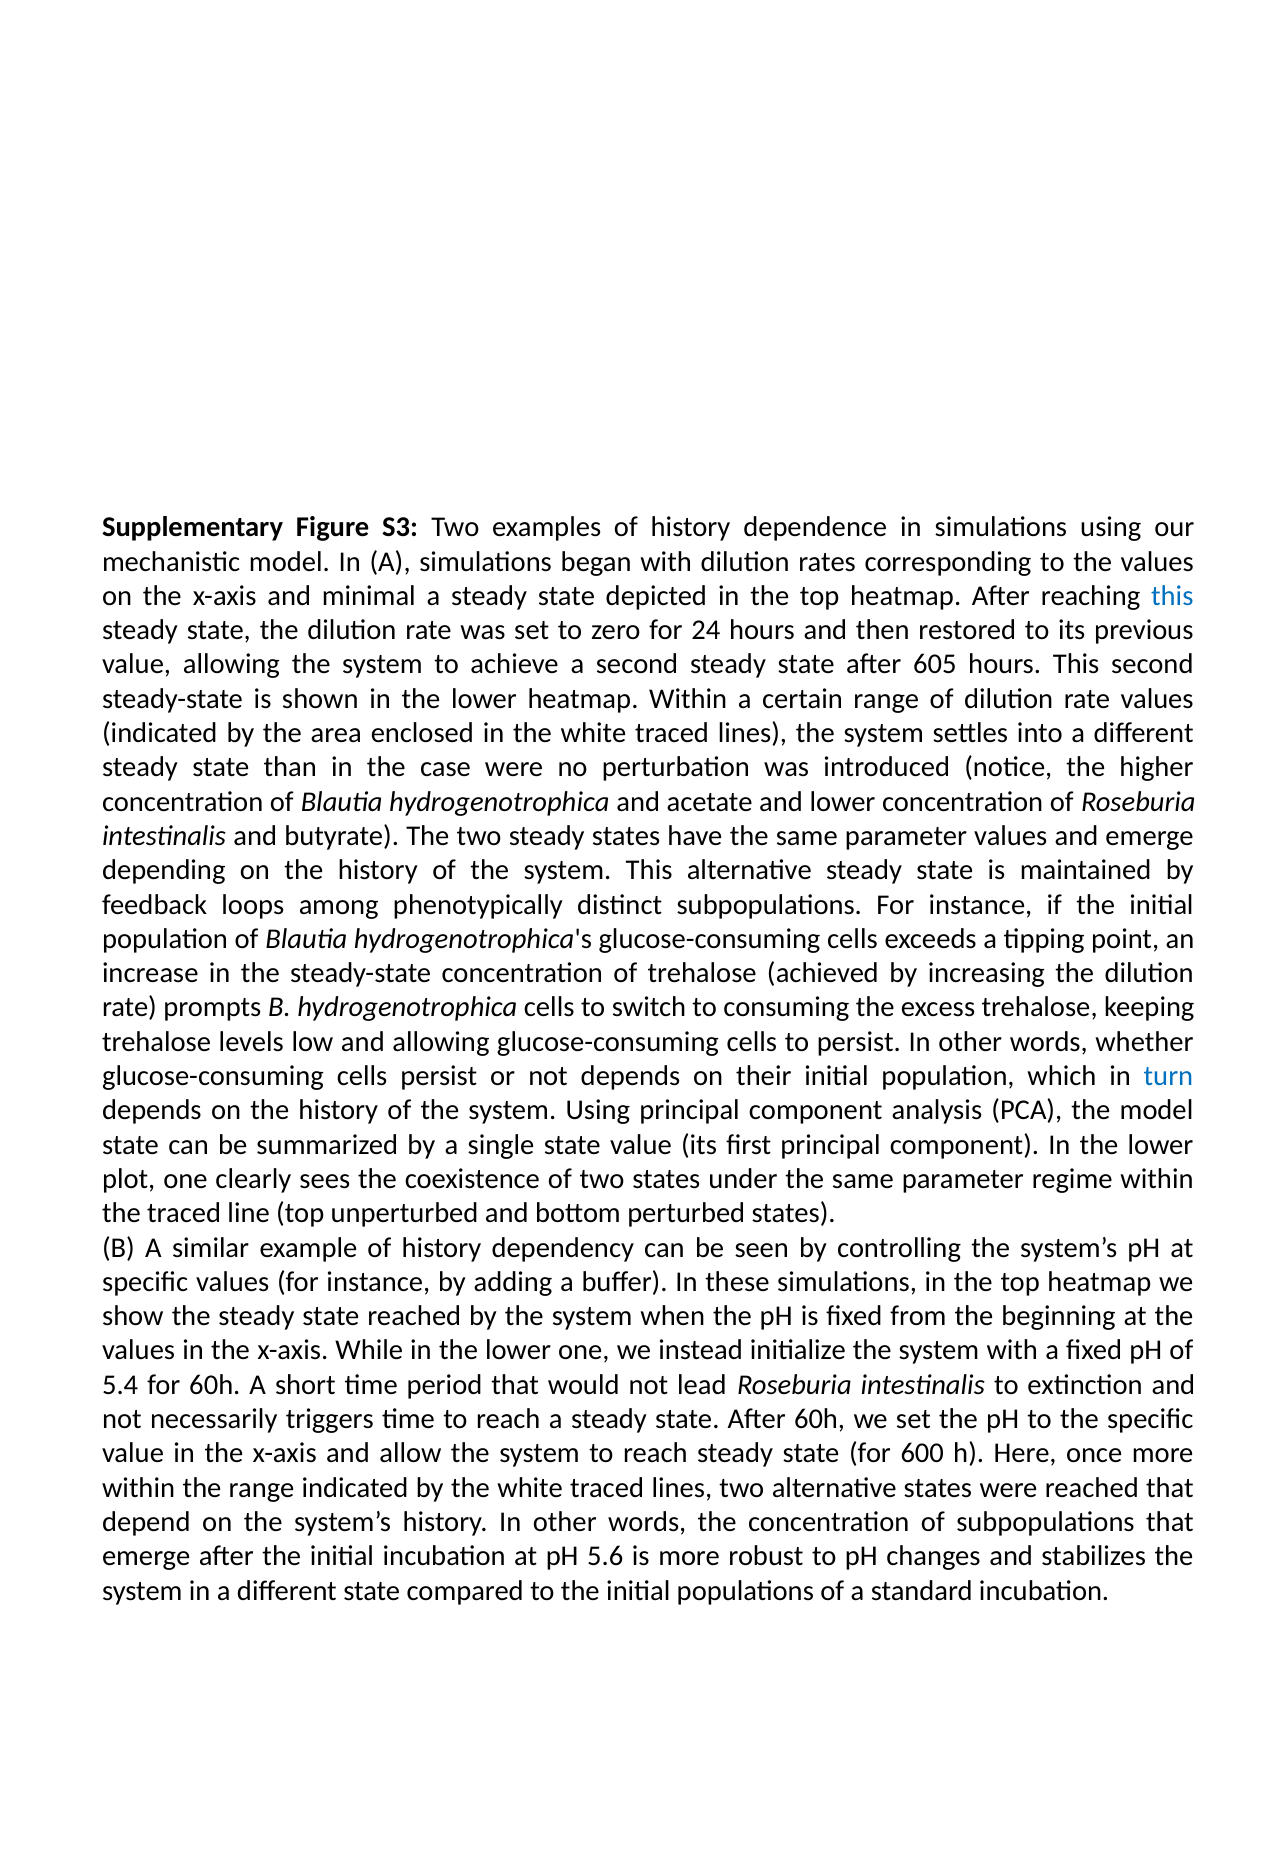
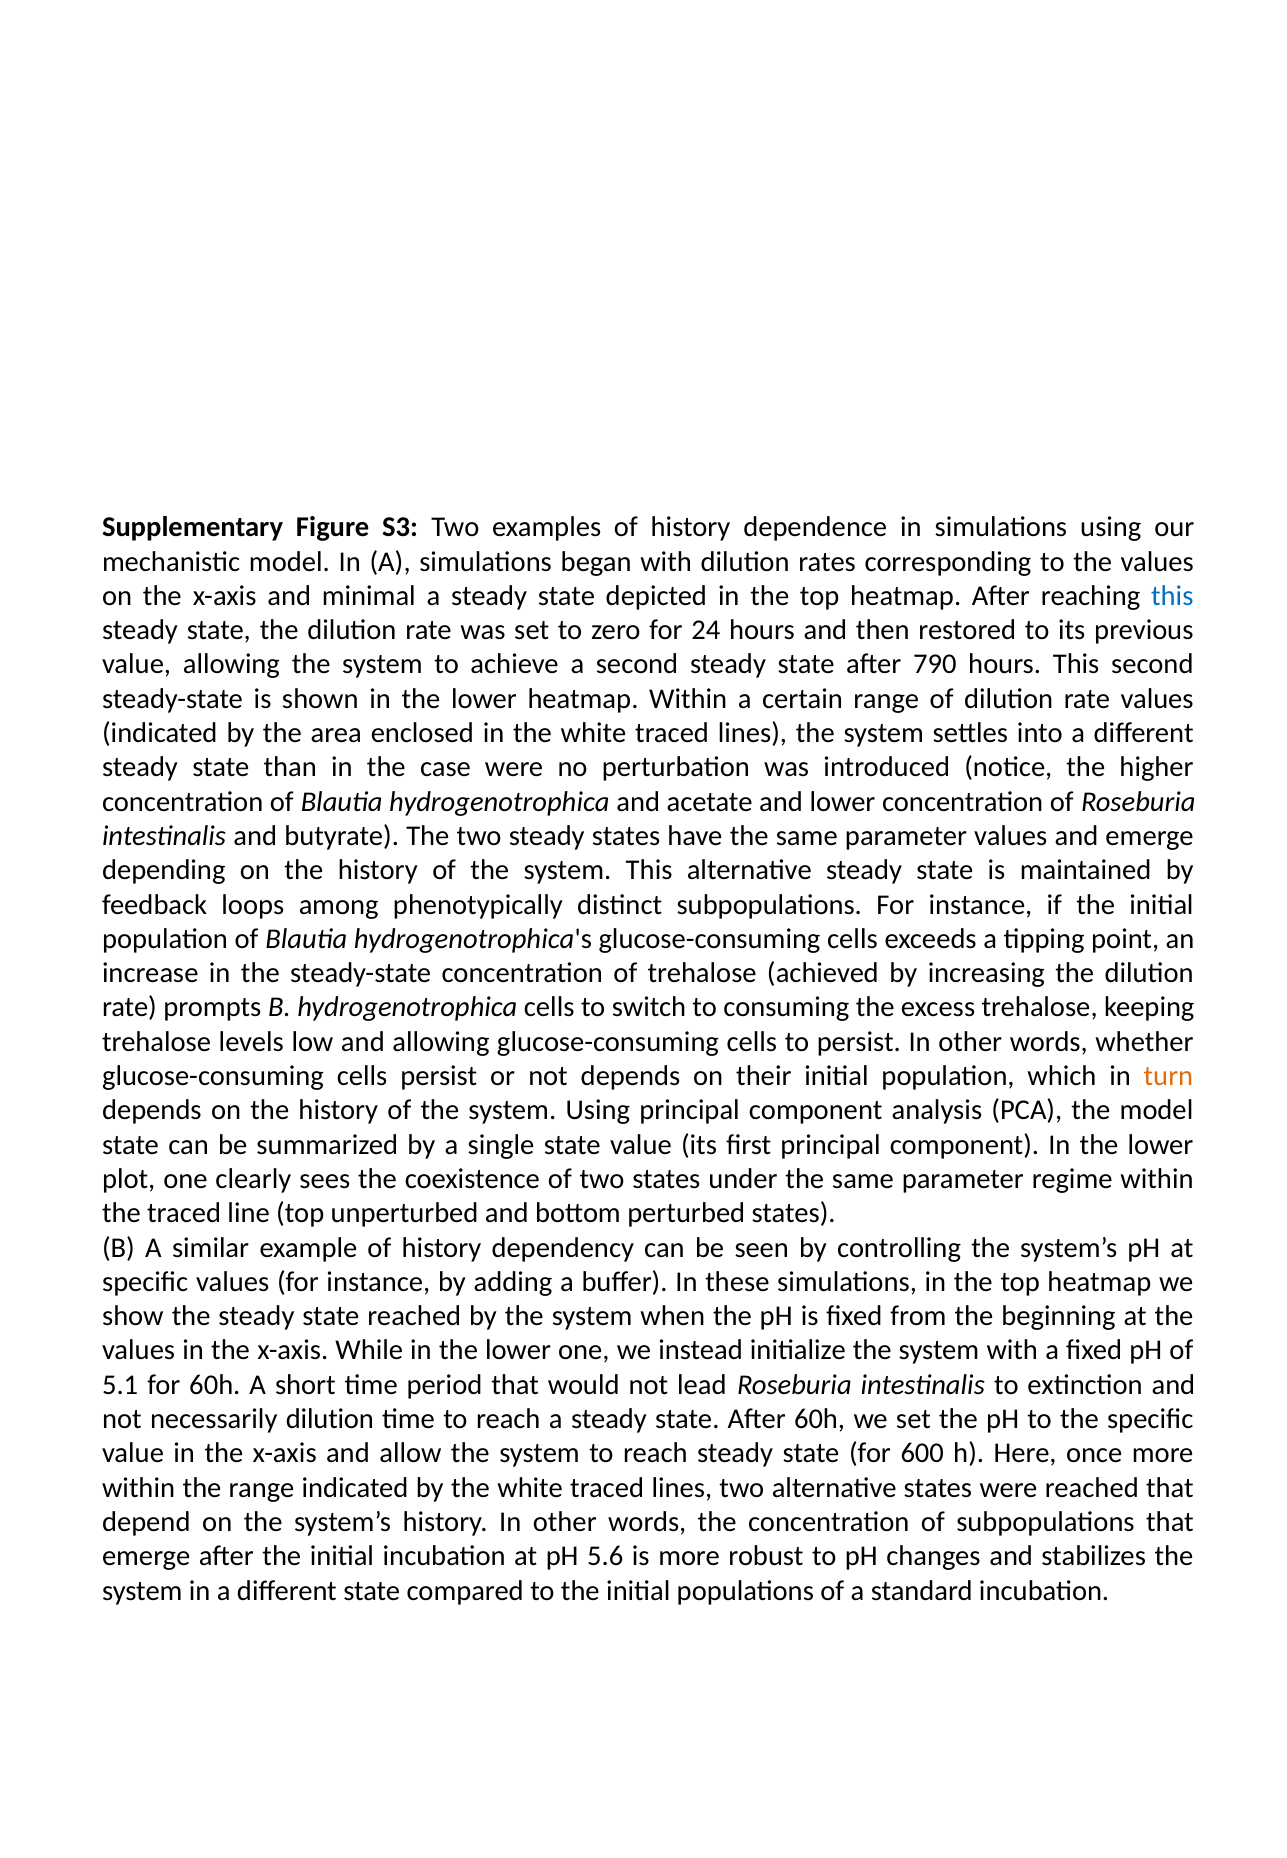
605: 605 -> 790
turn colour: blue -> orange
5.4: 5.4 -> 5.1
necessarily triggers: triggers -> dilution
